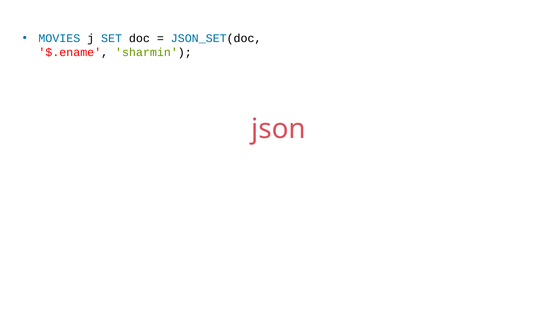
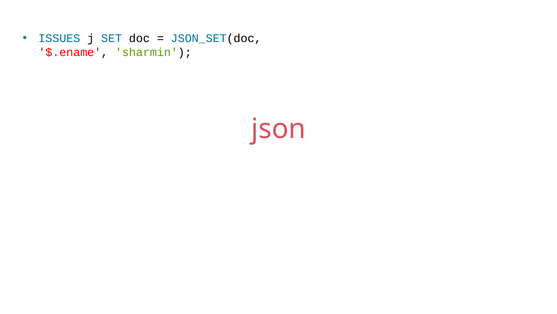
MOVIES: MOVIES -> ISSUES
